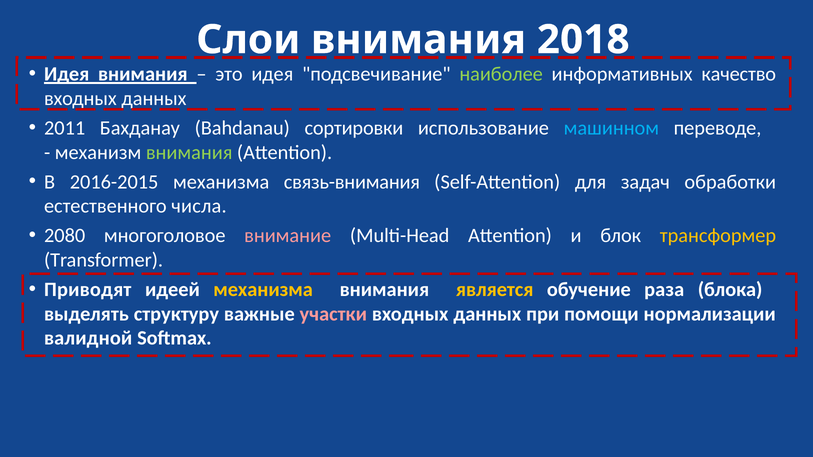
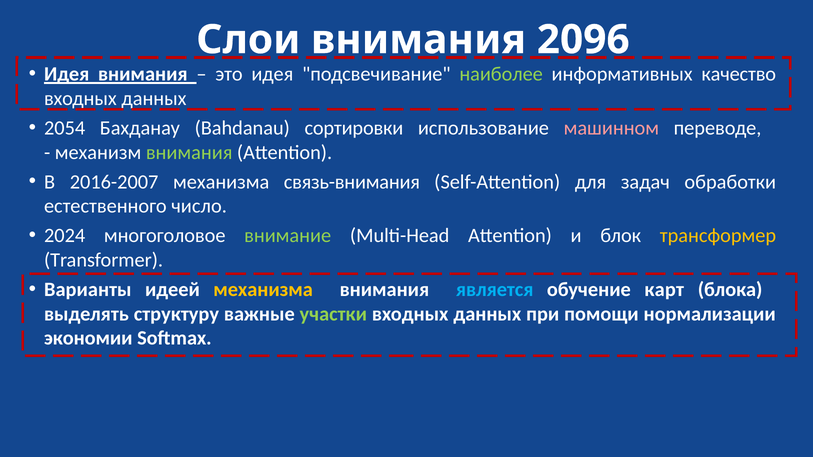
2018: 2018 -> 2096
2011: 2011 -> 2054
машинном colour: light blue -> pink
2016-2015: 2016-2015 -> 2016-2007
числа: числа -> число
2080: 2080 -> 2024
внимание colour: pink -> light green
Приводят: Приводят -> Варианты
является colour: yellow -> light blue
раза: раза -> карт
участки colour: pink -> light green
валидной: валидной -> экономии
